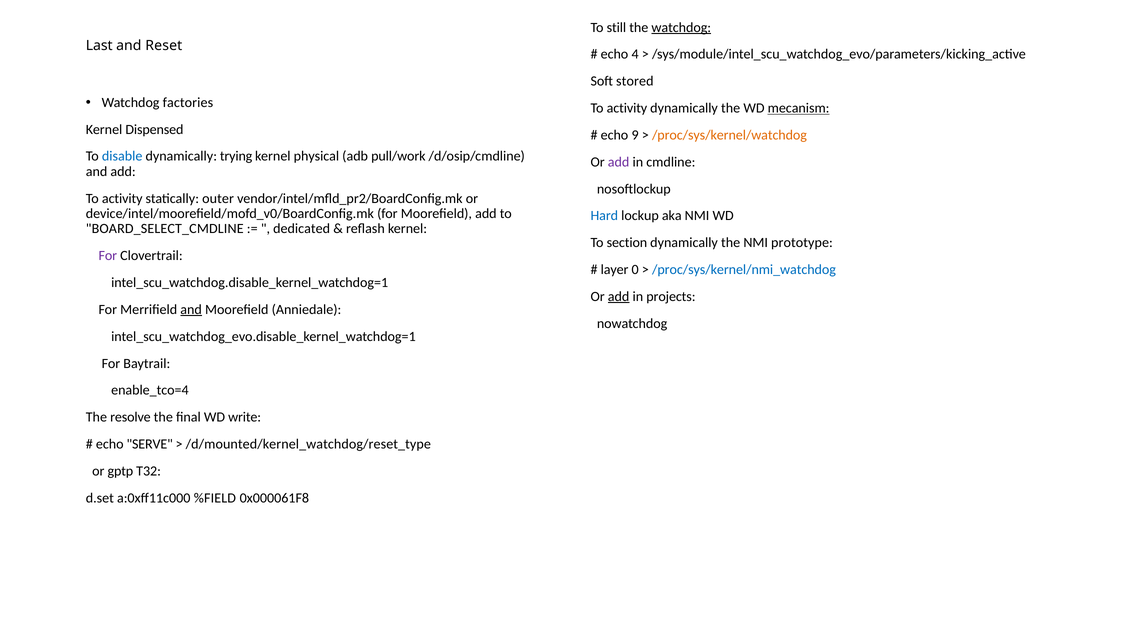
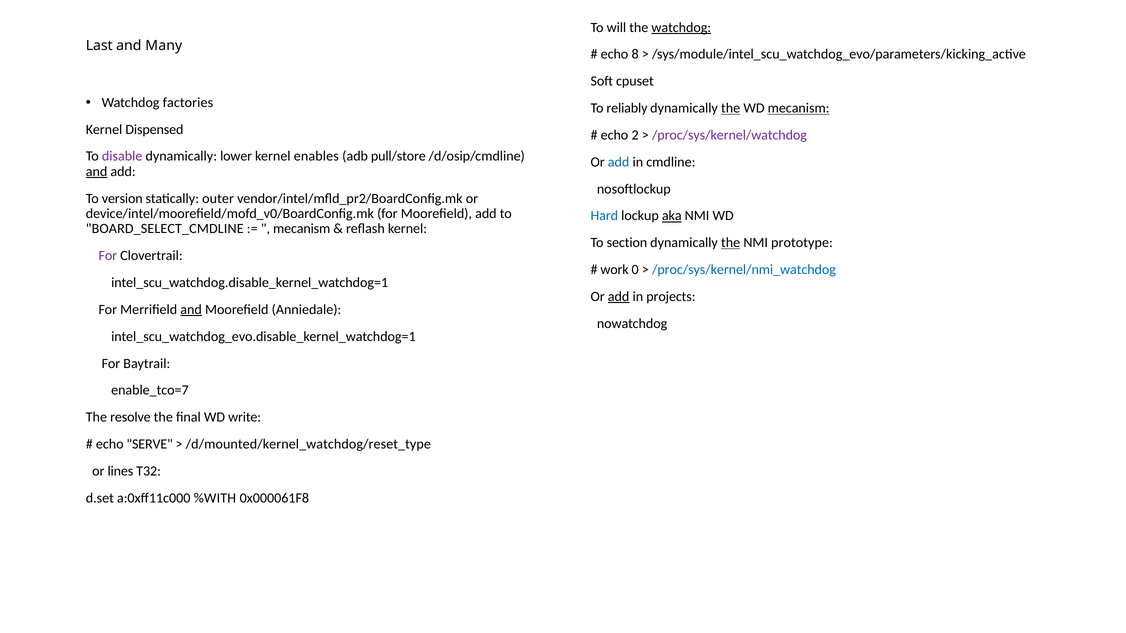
still: still -> will
Reset: Reset -> Many
4: 4 -> 8
stored: stored -> cpuset
activity at (627, 108): activity -> reliably
the at (731, 108) underline: none -> present
9: 9 -> 2
/proc/sys/kernel/watchdog colour: orange -> purple
disable colour: blue -> purple
trying: trying -> lower
physical: physical -> enables
pull/work: pull/work -> pull/store
add at (619, 162) colour: purple -> blue
and at (97, 172) underline: none -> present
activity at (122, 199): activity -> version
aka underline: none -> present
dedicated at (302, 229): dedicated -> mecanism
the at (731, 243) underline: none -> present
layer: layer -> work
enable_tco=4: enable_tco=4 -> enable_tco=7
gptp: gptp -> lines
%FIELD: %FIELD -> %WITH
